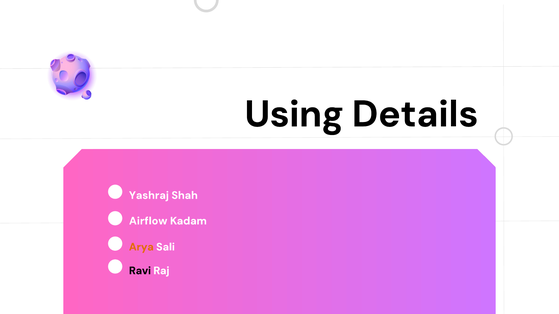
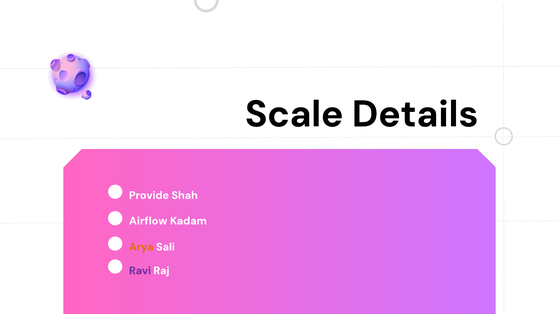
Using: Using -> Scale
Yashraj: Yashraj -> Provide
Ravi colour: black -> purple
